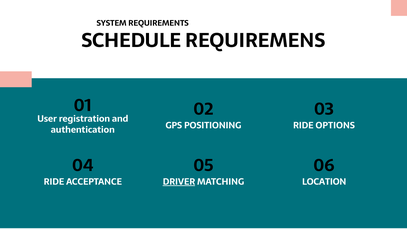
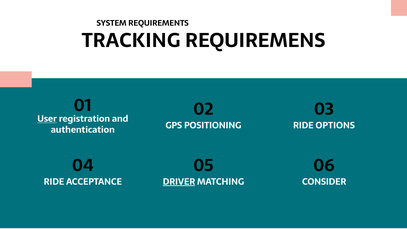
SCHEDULE: SCHEDULE -> TRACKING
User underline: none -> present
LOCATION: LOCATION -> CONSIDER
